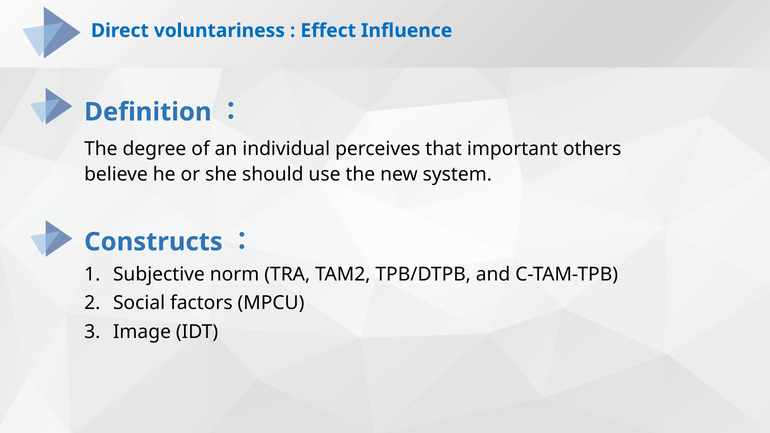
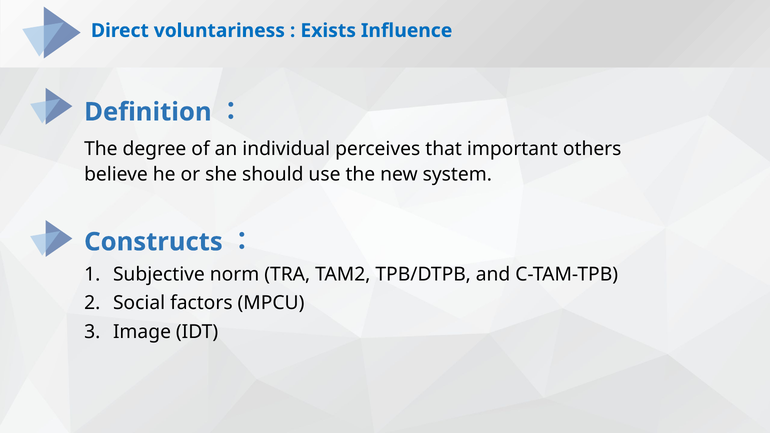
Effect: Effect -> Exists
